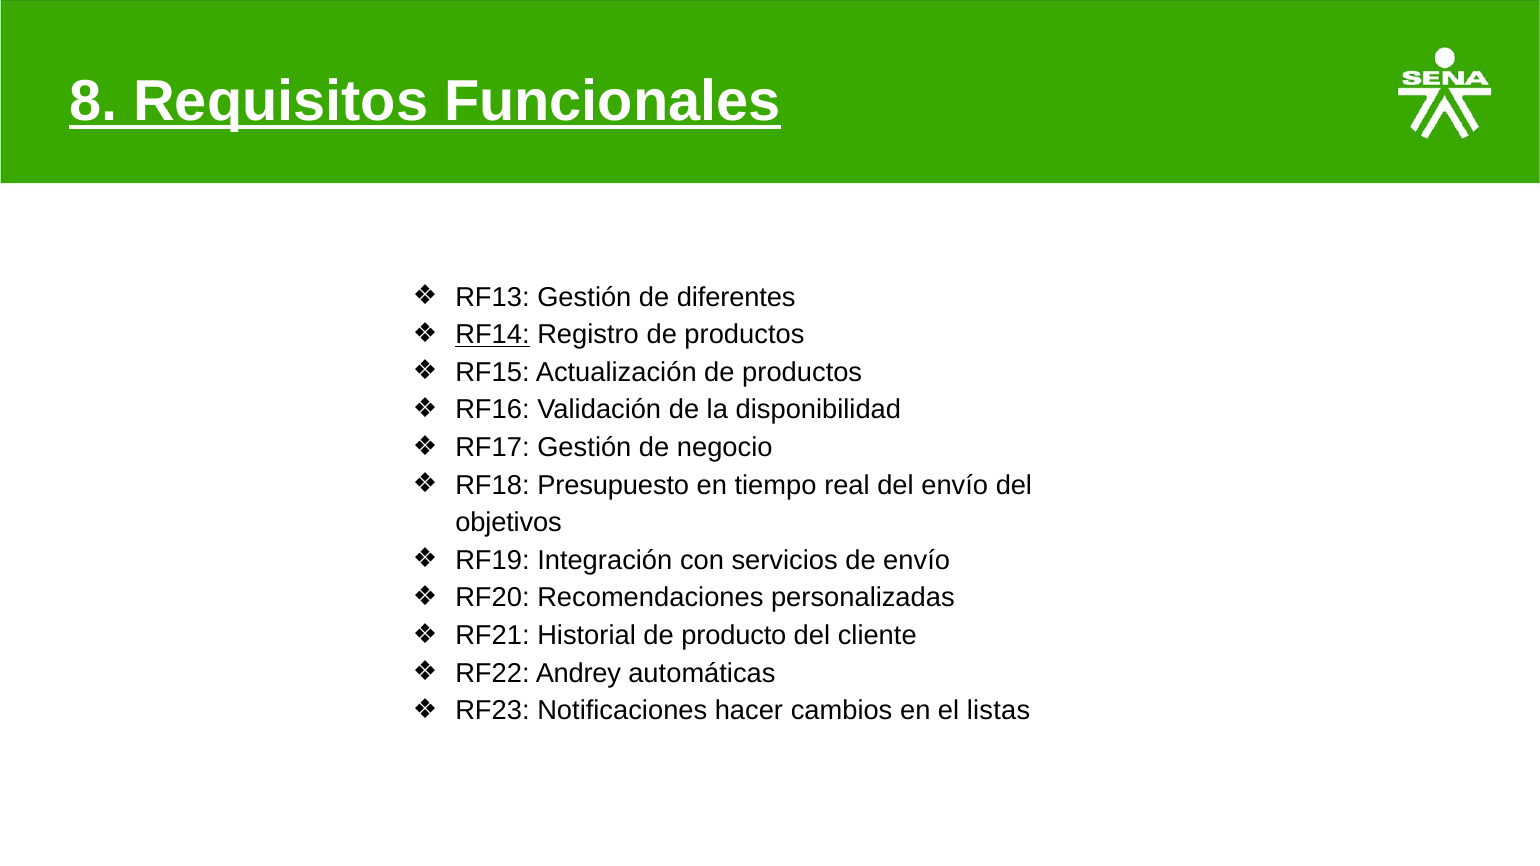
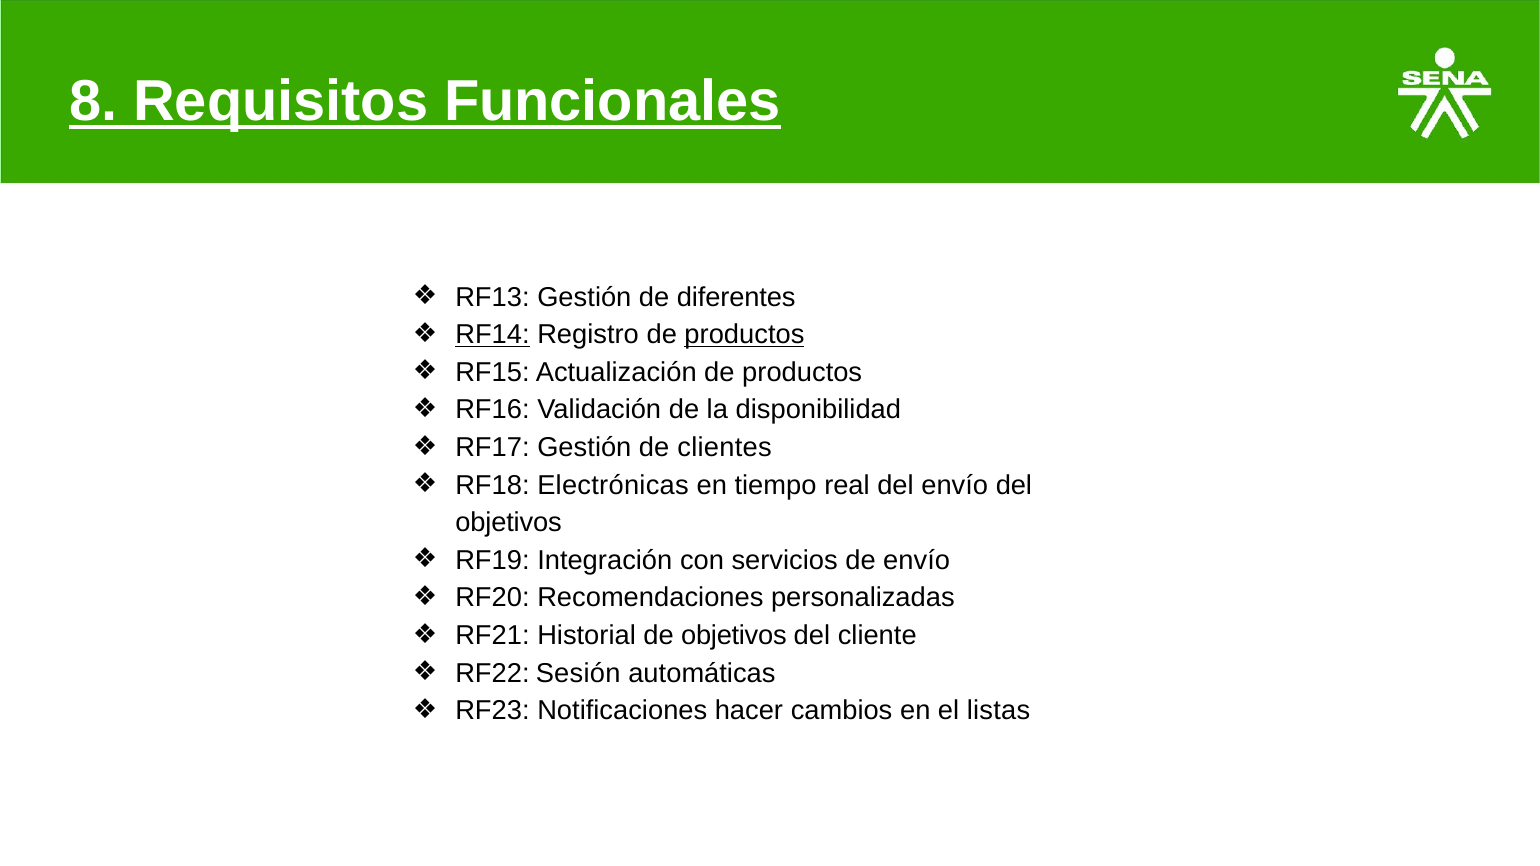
productos at (744, 335) underline: none -> present
negocio: negocio -> clientes
Presupuesto: Presupuesto -> Electrónicas
de producto: producto -> objetivos
Andrey: Andrey -> Sesión
